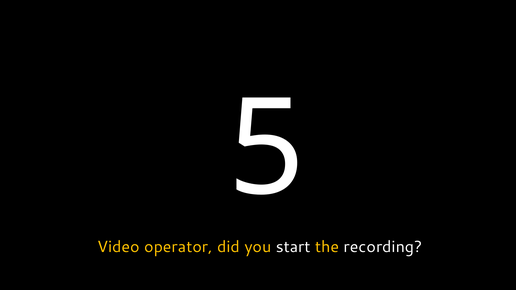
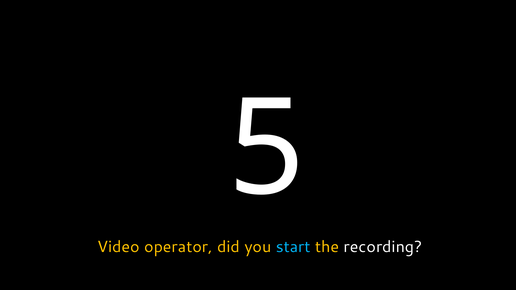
start colour: white -> light blue
